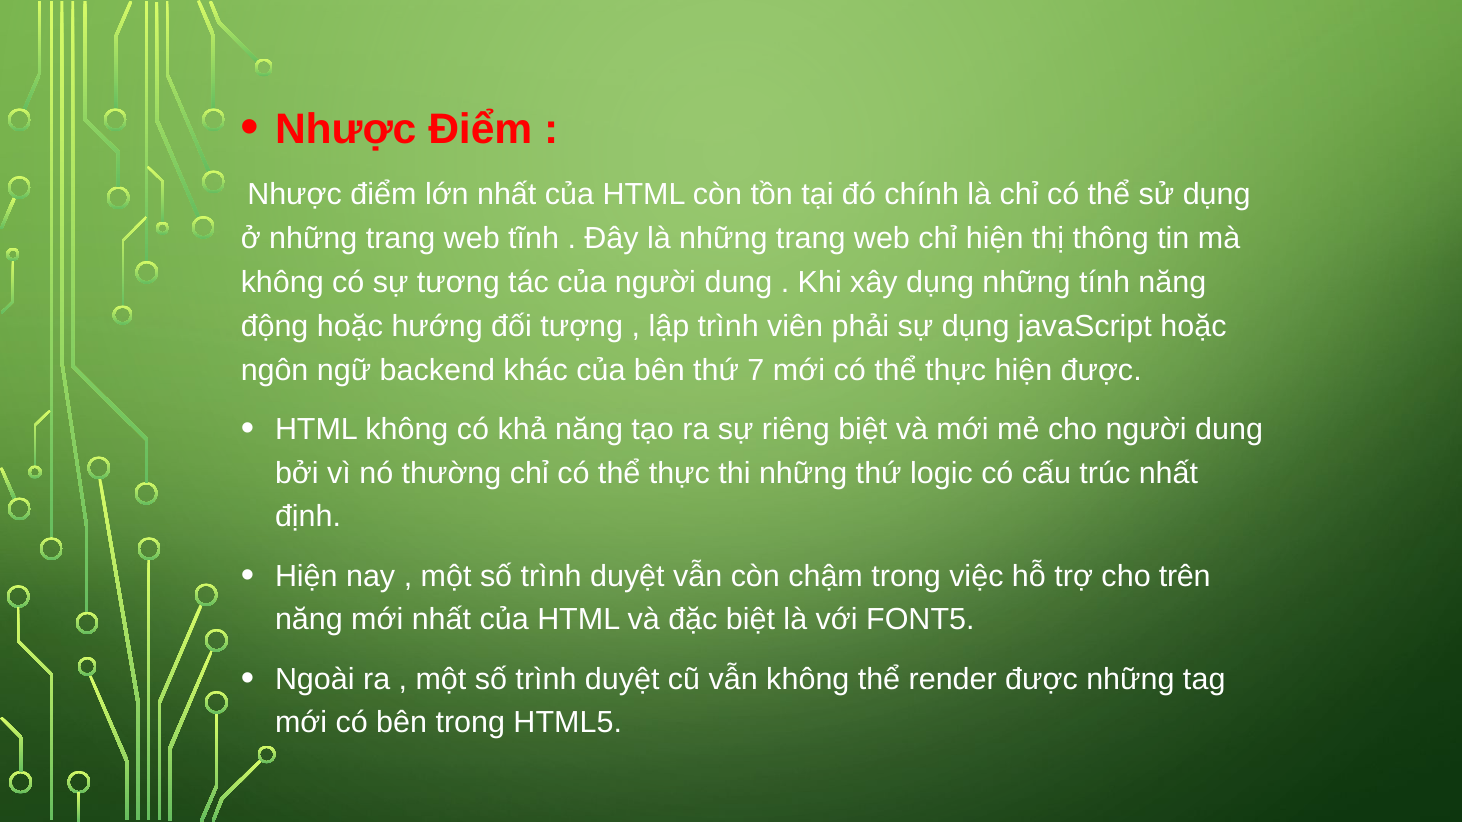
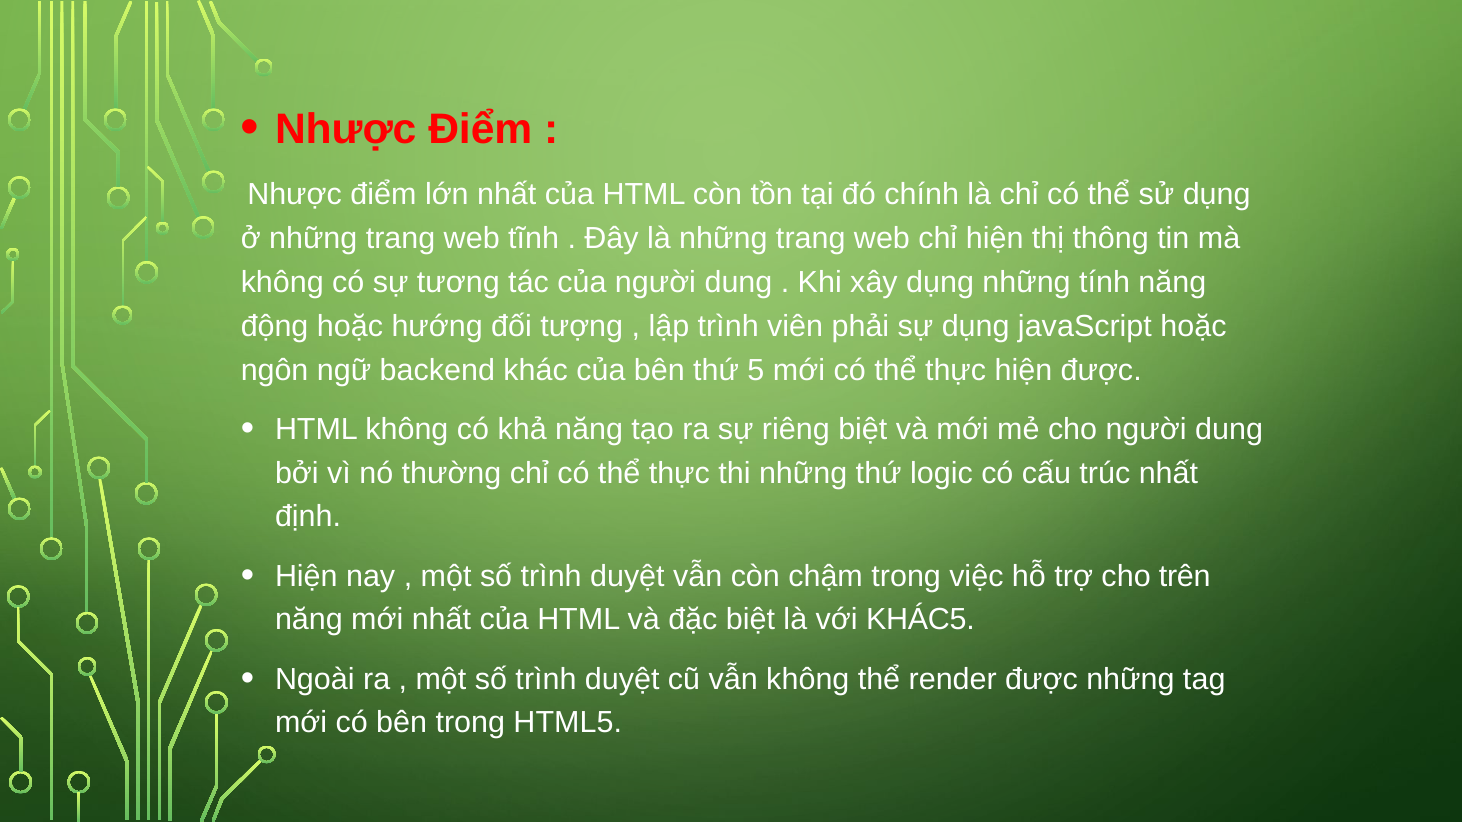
7: 7 -> 5
FONT5: FONT5 -> KHÁC5
